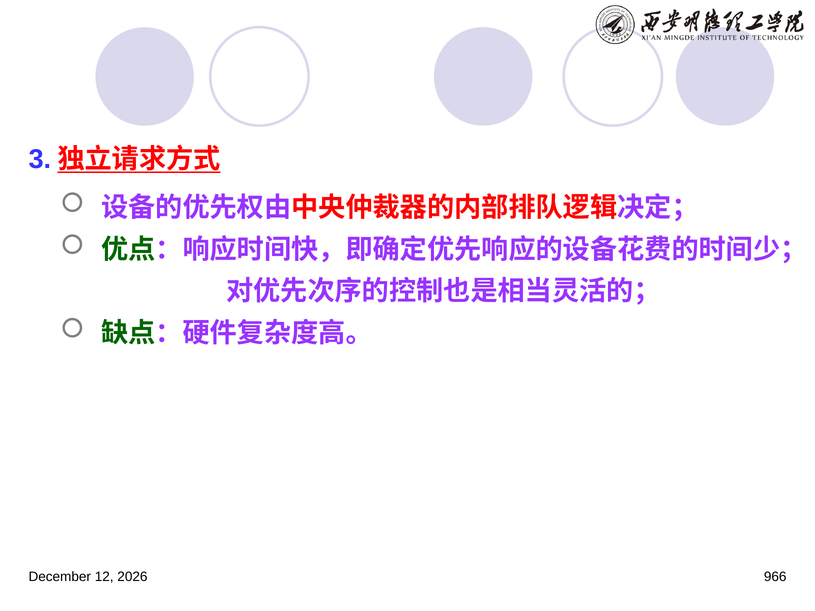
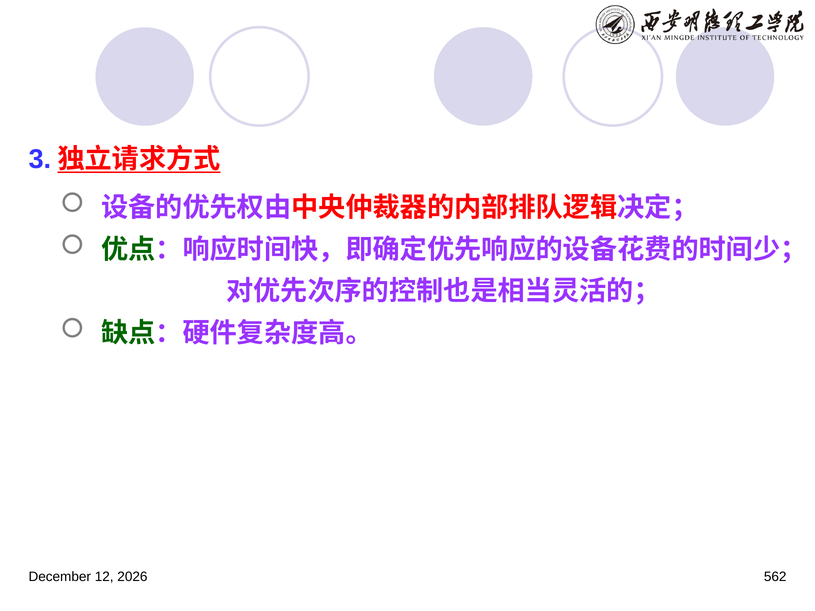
966: 966 -> 562
